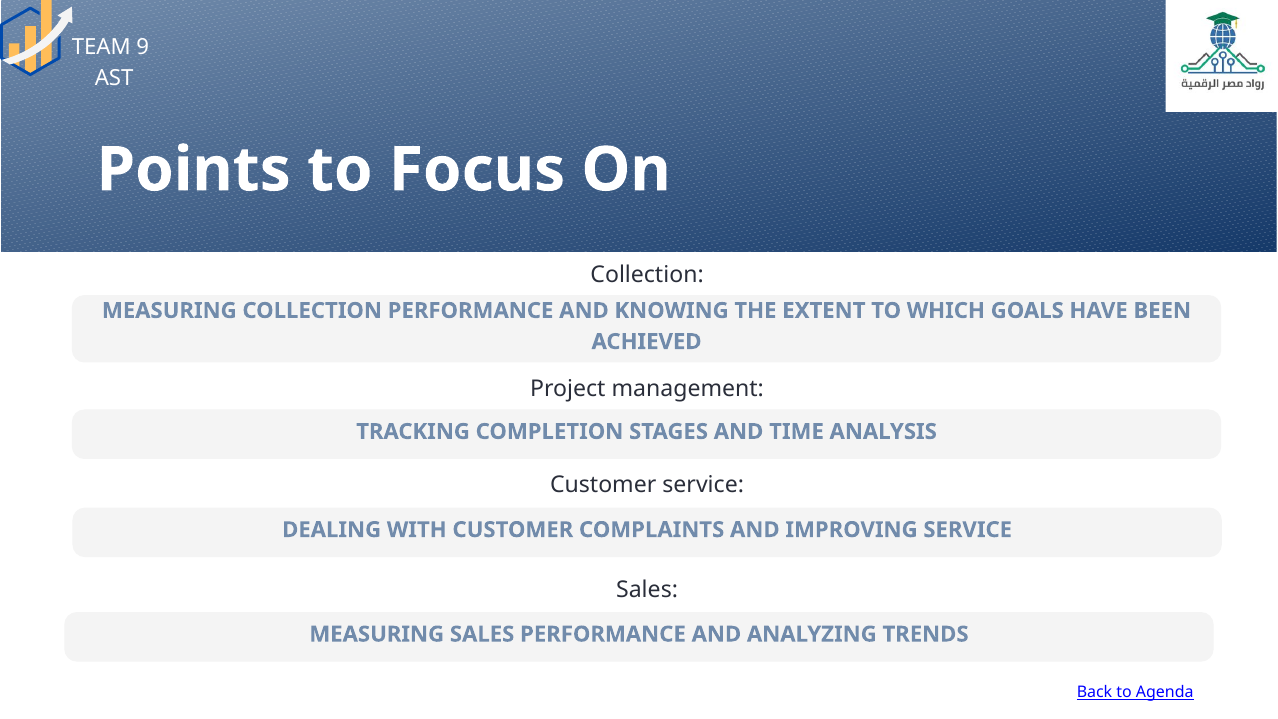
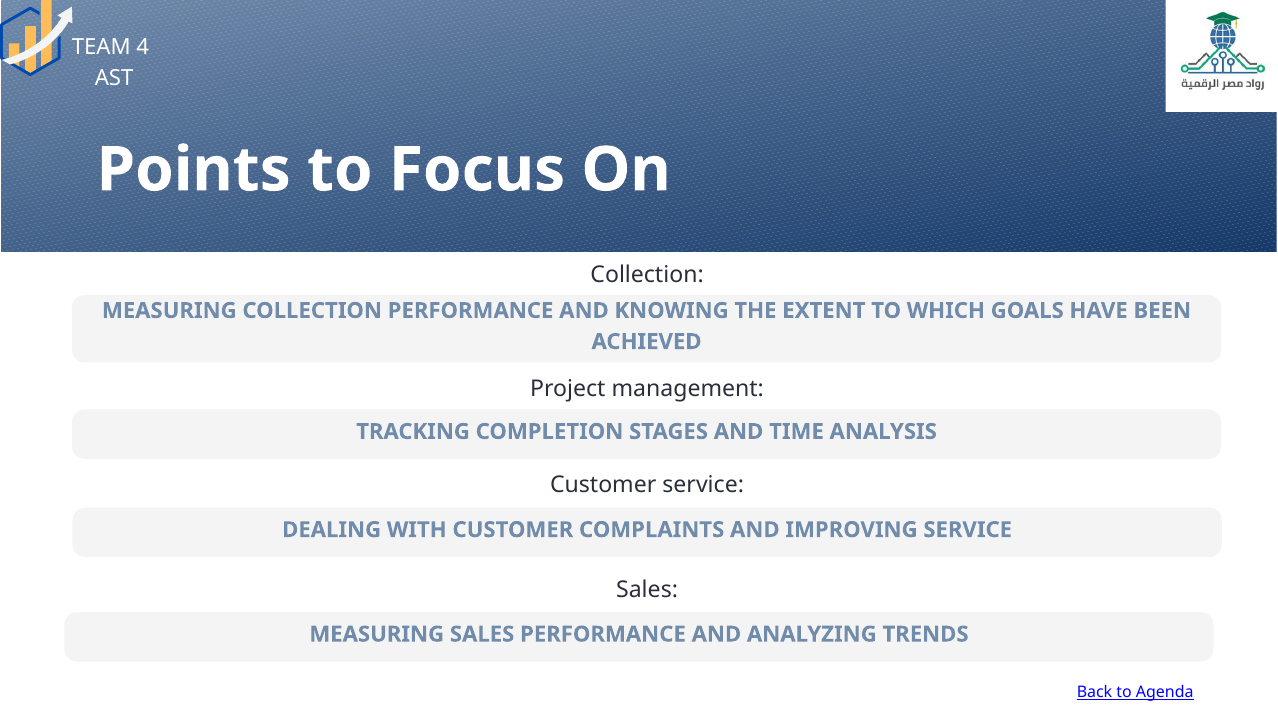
9: 9 -> 4
